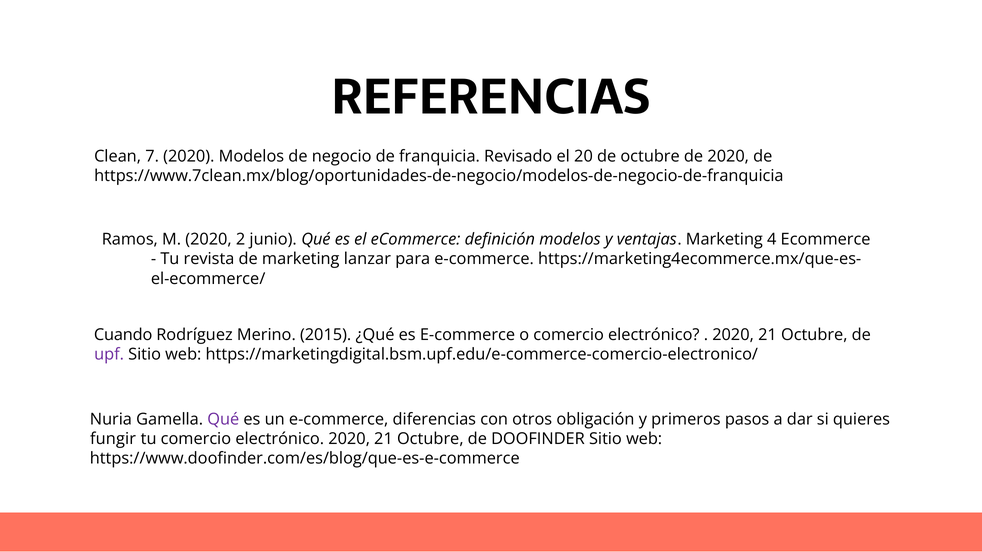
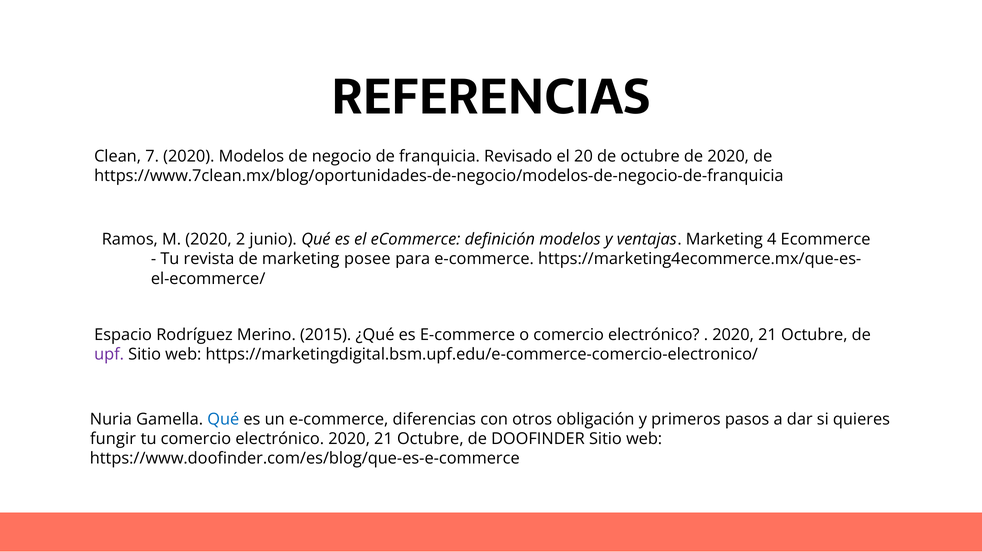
lanzar: lanzar -> posee
Cuando: Cuando -> Espacio
Qué at (223, 419) colour: purple -> blue
